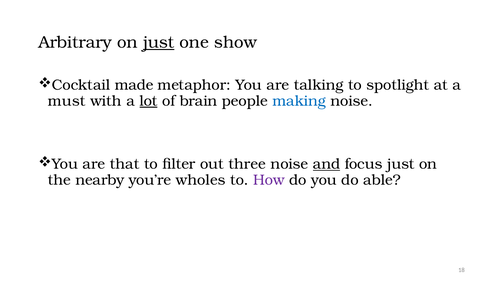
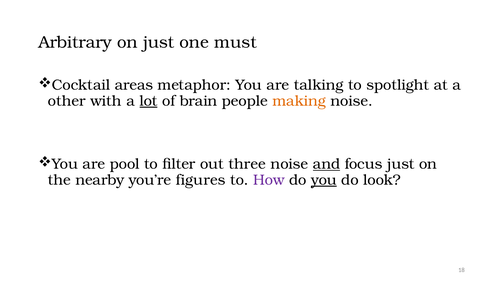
just at (159, 42) underline: present -> none
show: show -> must
made: made -> areas
must: must -> other
making colour: blue -> orange
that: that -> pool
wholes: wholes -> figures
you at (324, 180) underline: none -> present
able: able -> look
